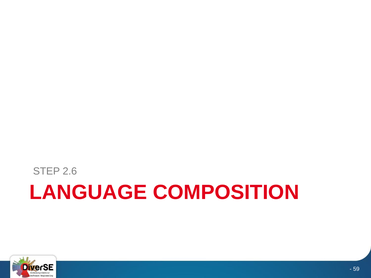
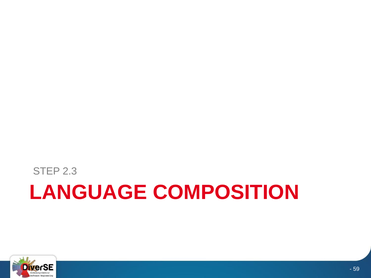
2.6: 2.6 -> 2.3
